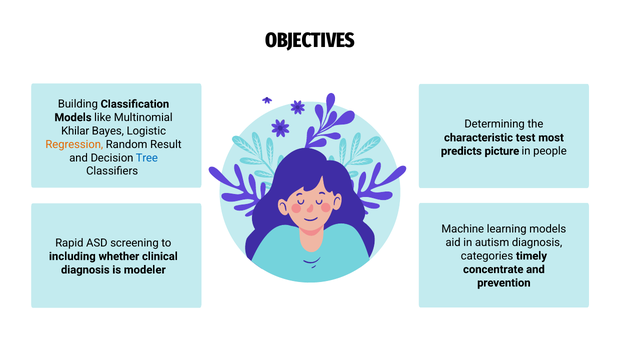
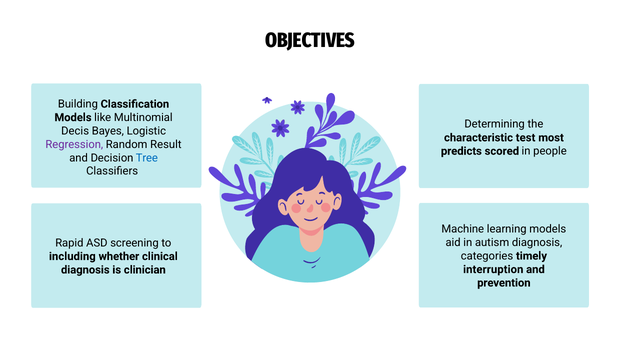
Khilar: Khilar -> Decis
Regression colour: orange -> purple
picture: picture -> scored
concentrate: concentrate -> interruption
modeler: modeler -> clinician
